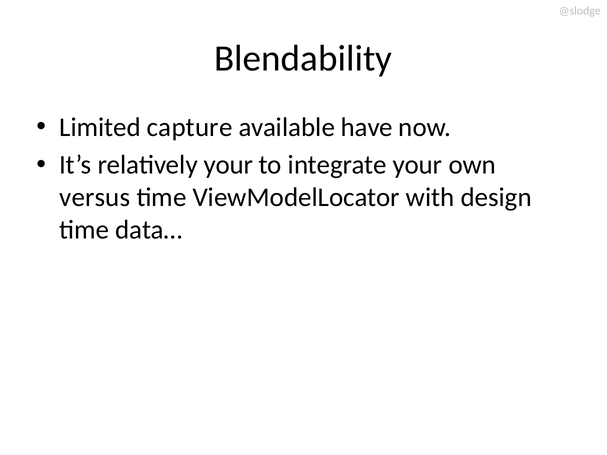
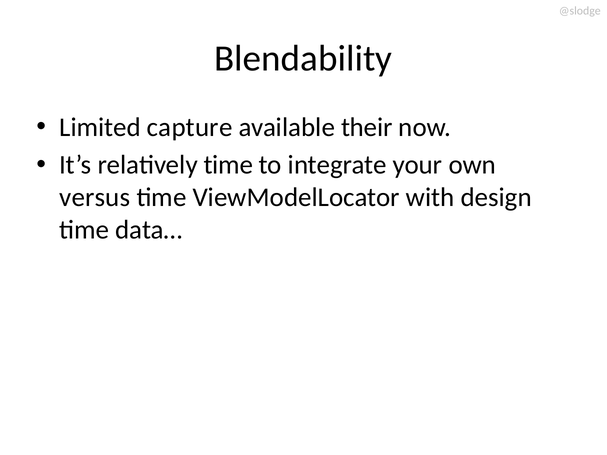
have: have -> their
relatively your: your -> time
